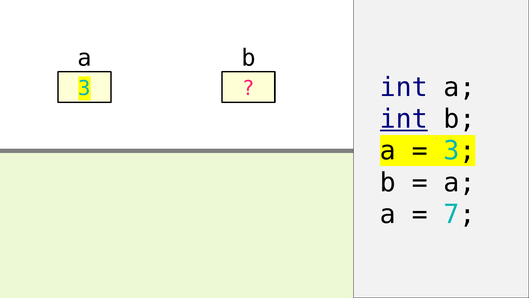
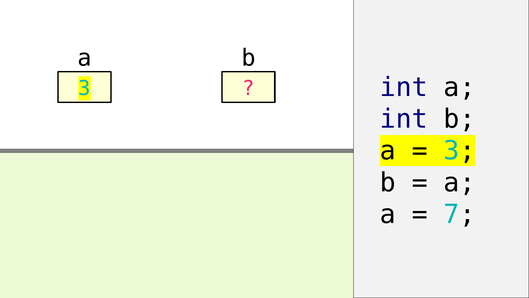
int at (404, 119) underline: present -> none
